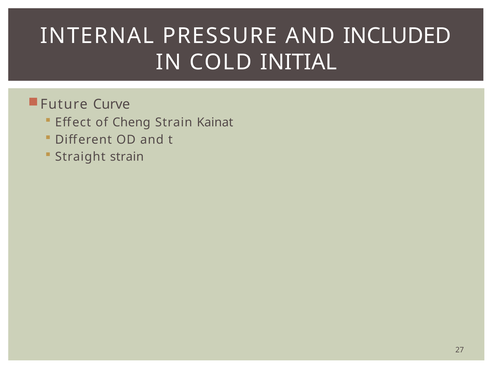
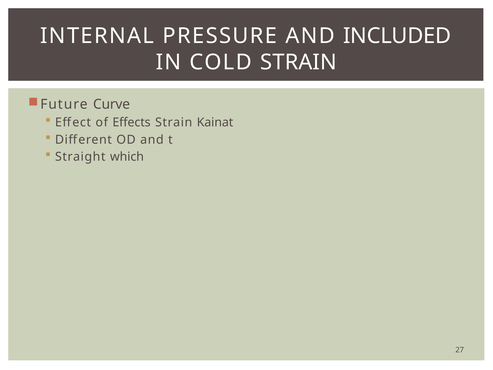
COLD INITIAL: INITIAL -> STRAIN
Cheng: Cheng -> Effects
Straight strain: strain -> which
